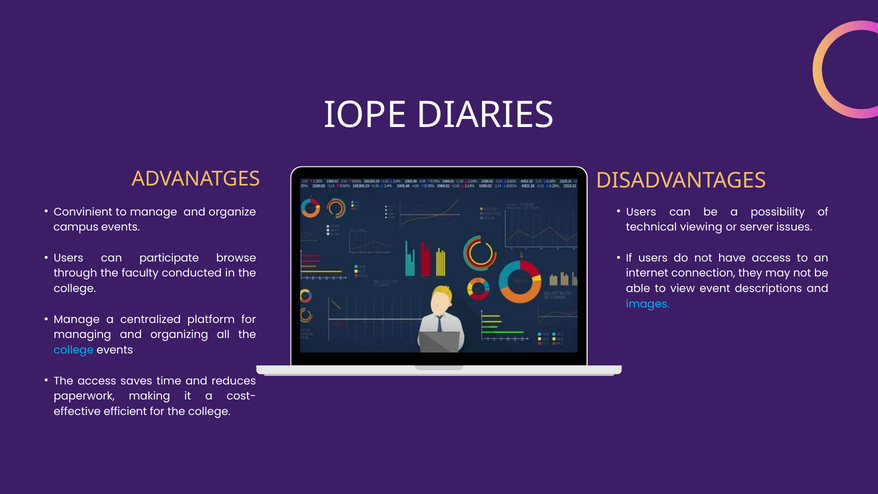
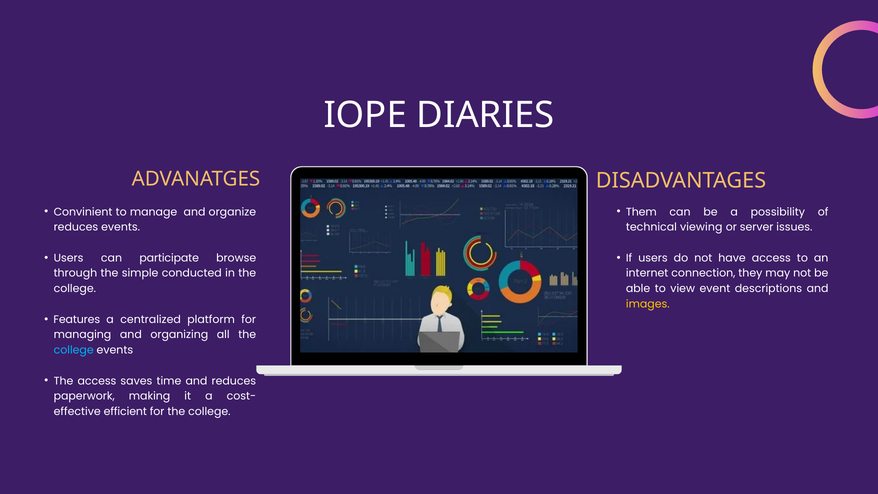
Users at (641, 212): Users -> Them
campus at (76, 227): campus -> reduces
faculty: faculty -> simple
images colour: light blue -> yellow
Manage at (77, 319): Manage -> Features
